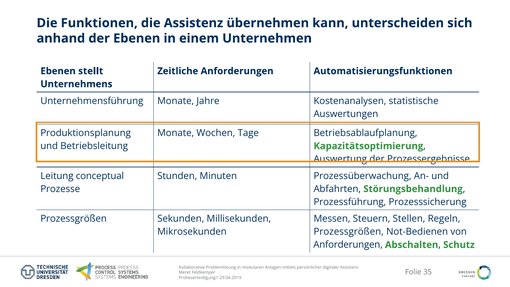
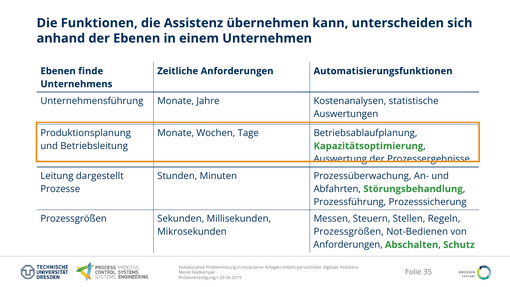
stellt: stellt -> finde
conceptual: conceptual -> dargestellt
